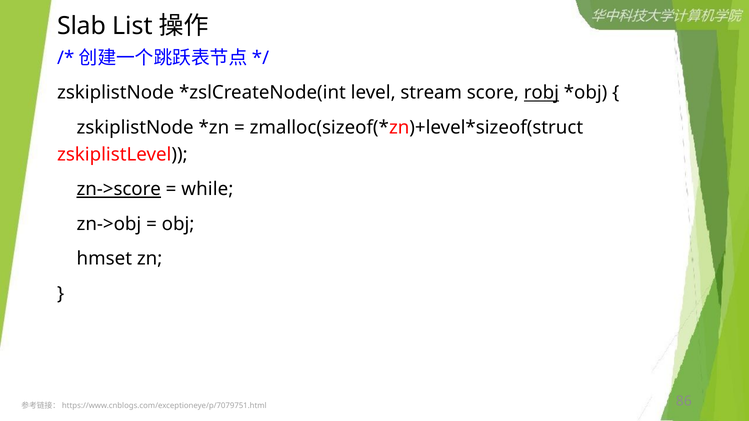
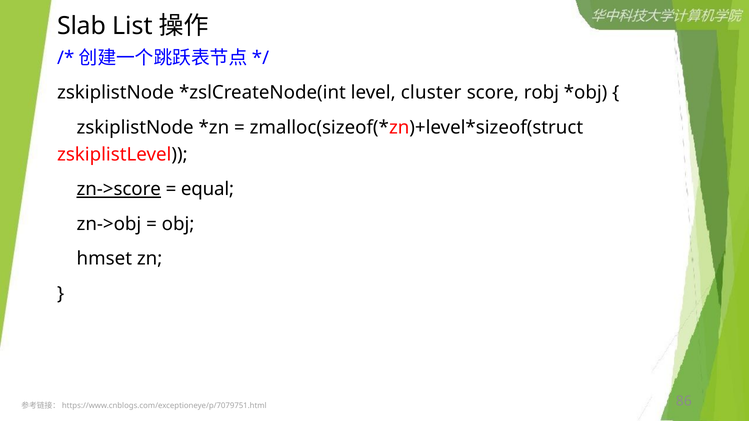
stream: stream -> cluster
robj underline: present -> none
while: while -> equal
